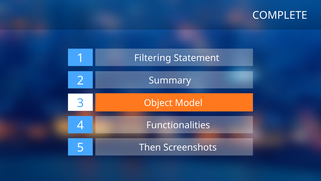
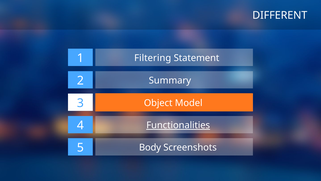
COMPLETE: COMPLETE -> DIFFERENT
Functionalities underline: none -> present
Then: Then -> Body
